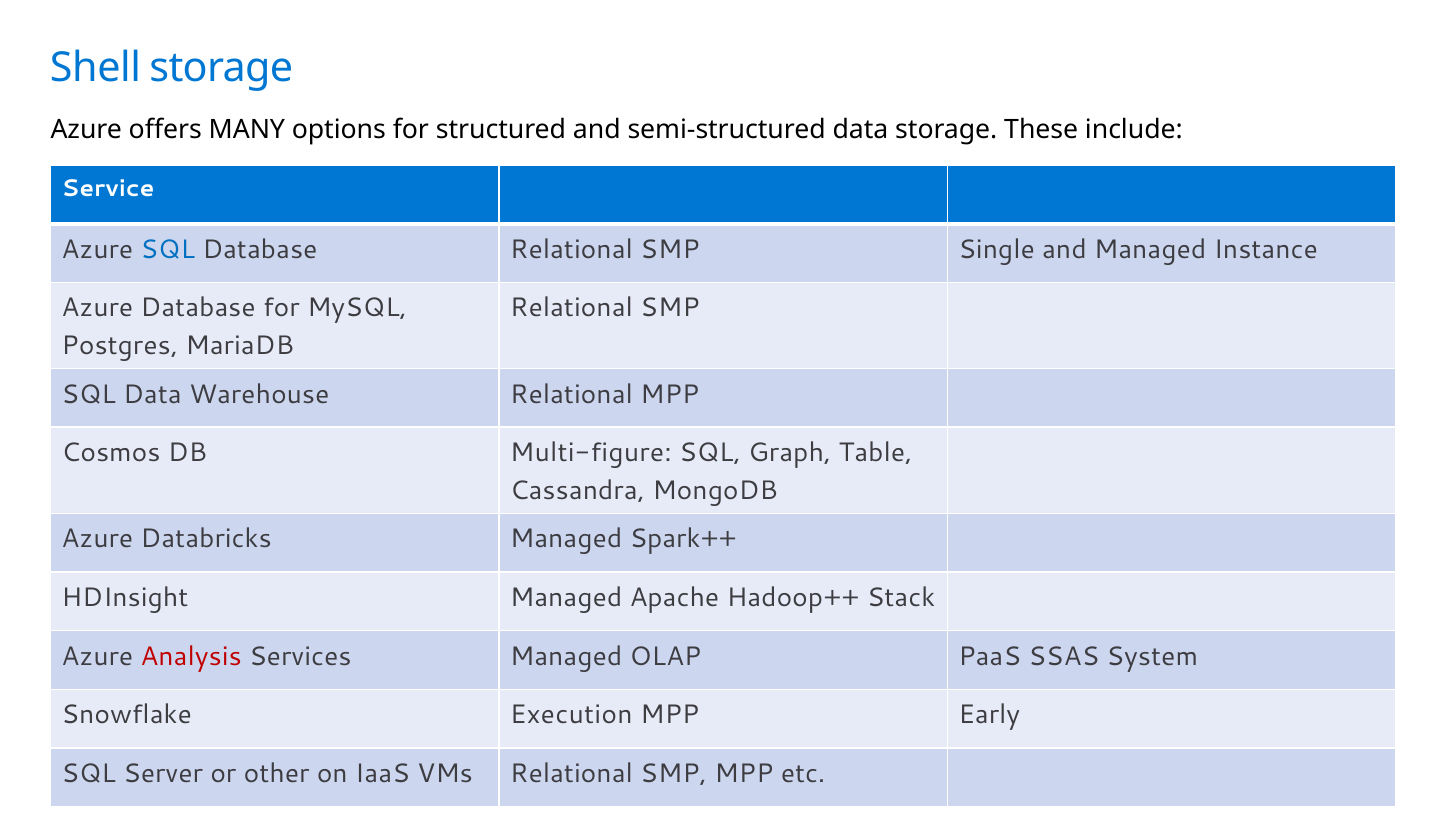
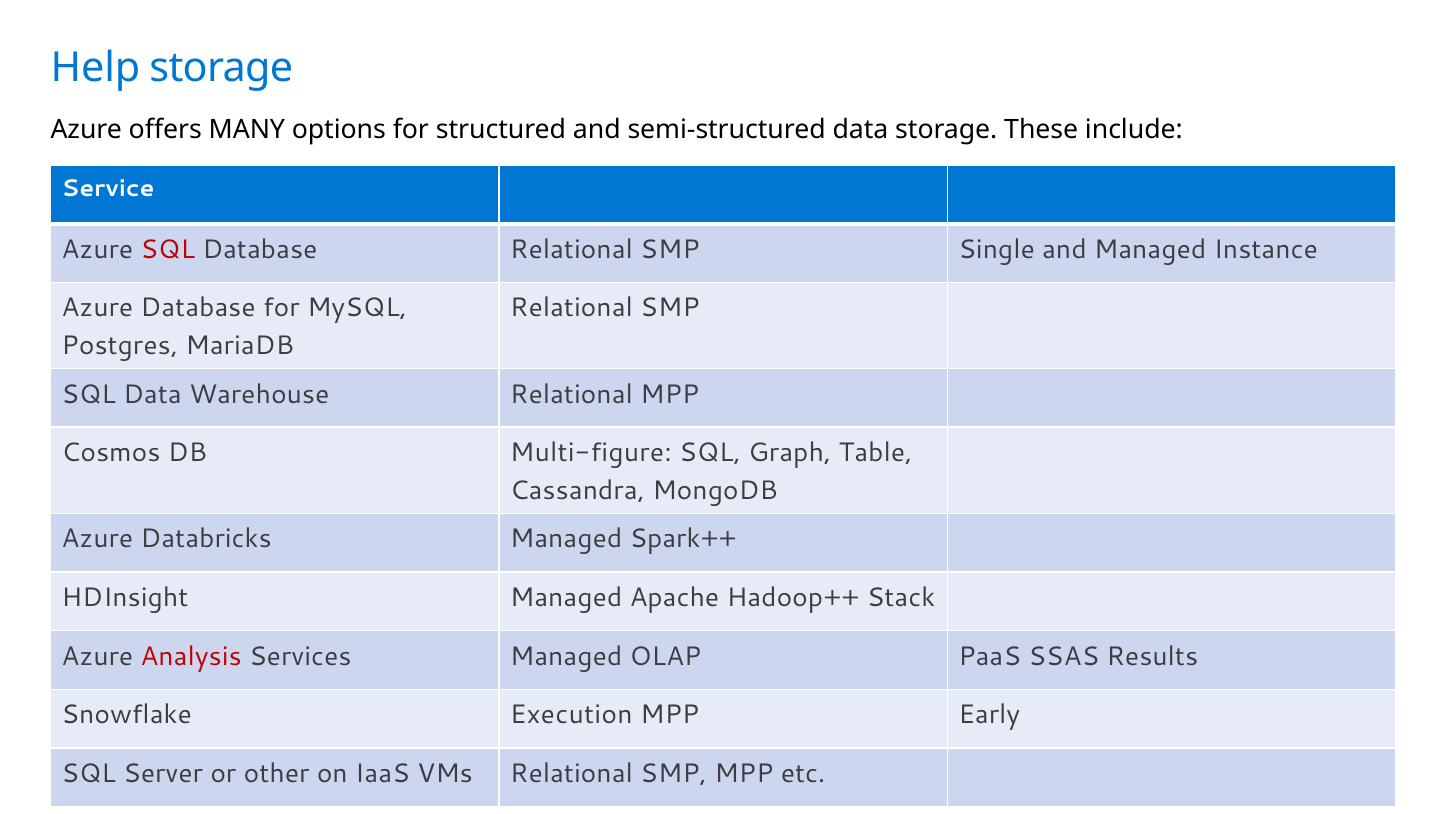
Shell: Shell -> Help
SQL at (168, 249) colour: blue -> red
System: System -> Results
